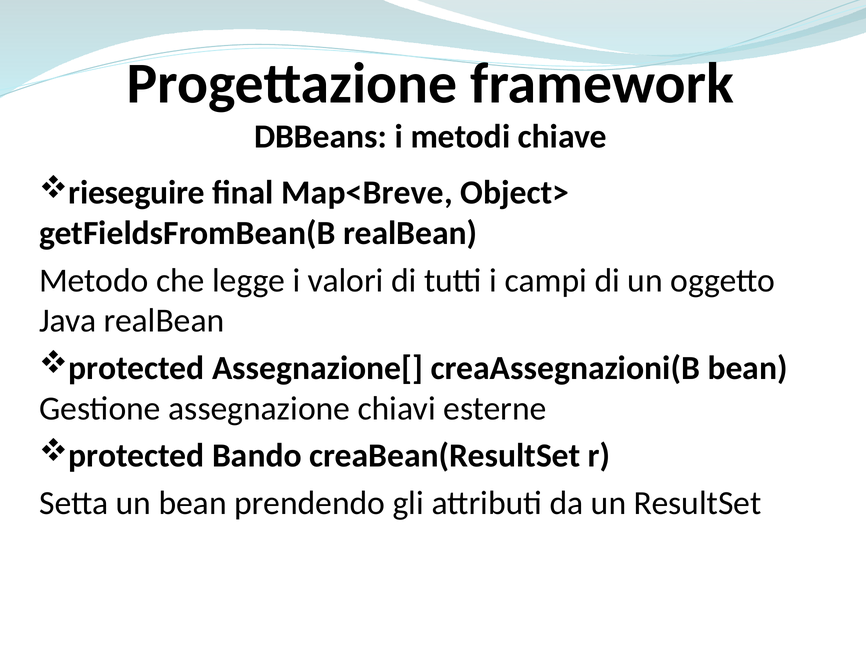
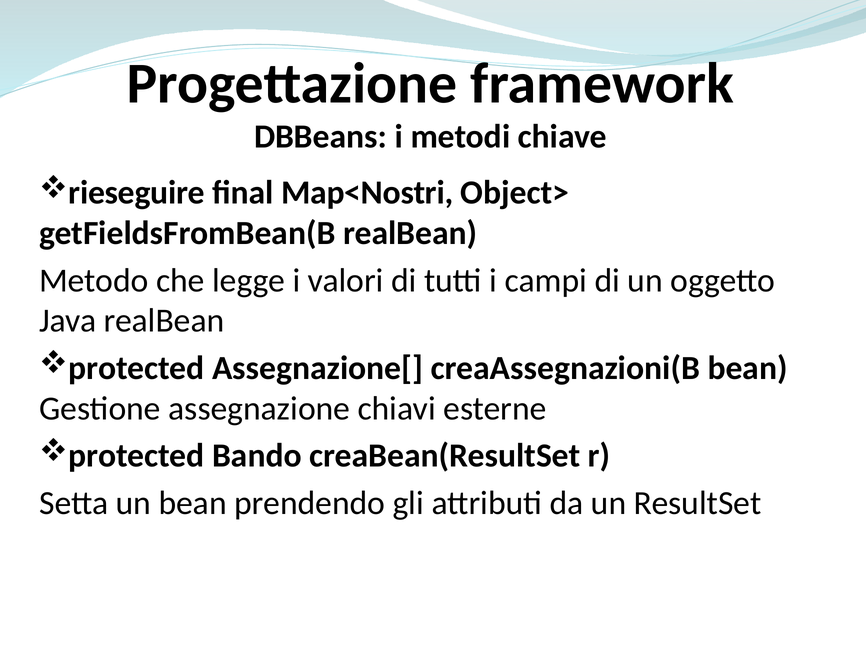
Map<Breve: Map<Breve -> Map<Nostri
